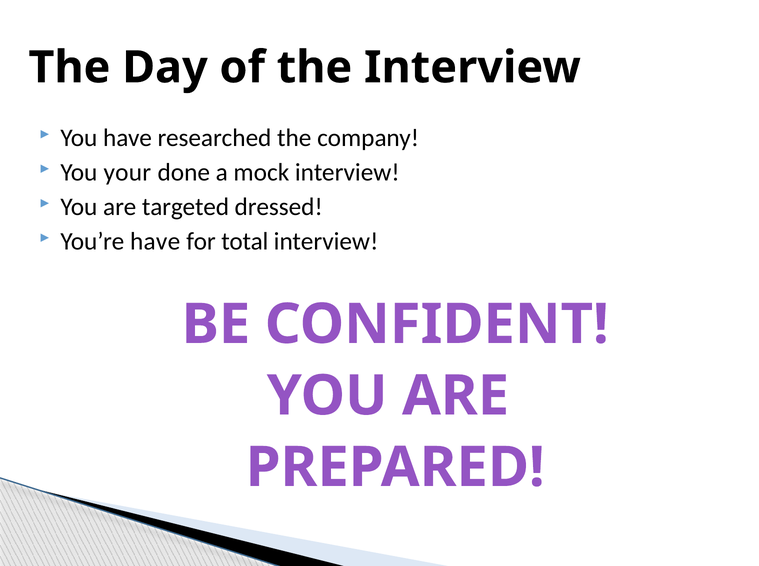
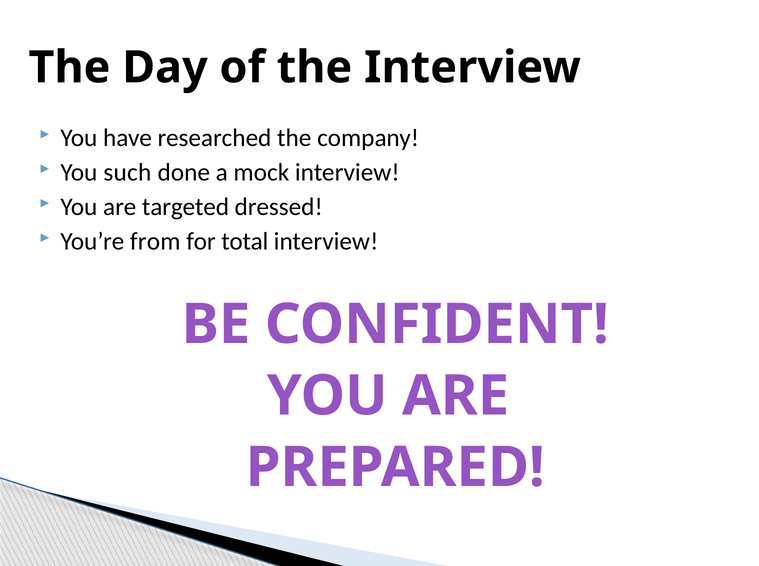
your: your -> such
You’re have: have -> from
